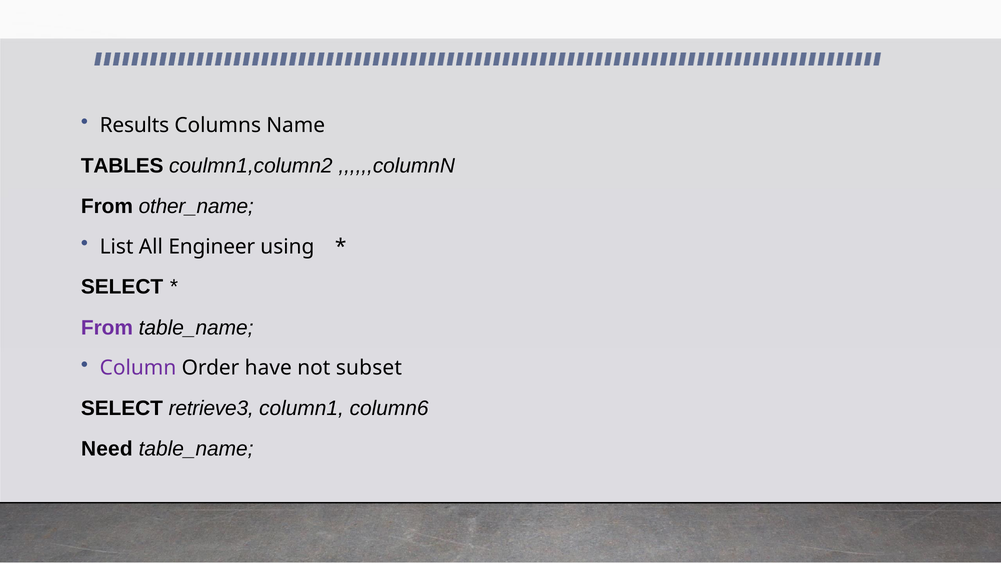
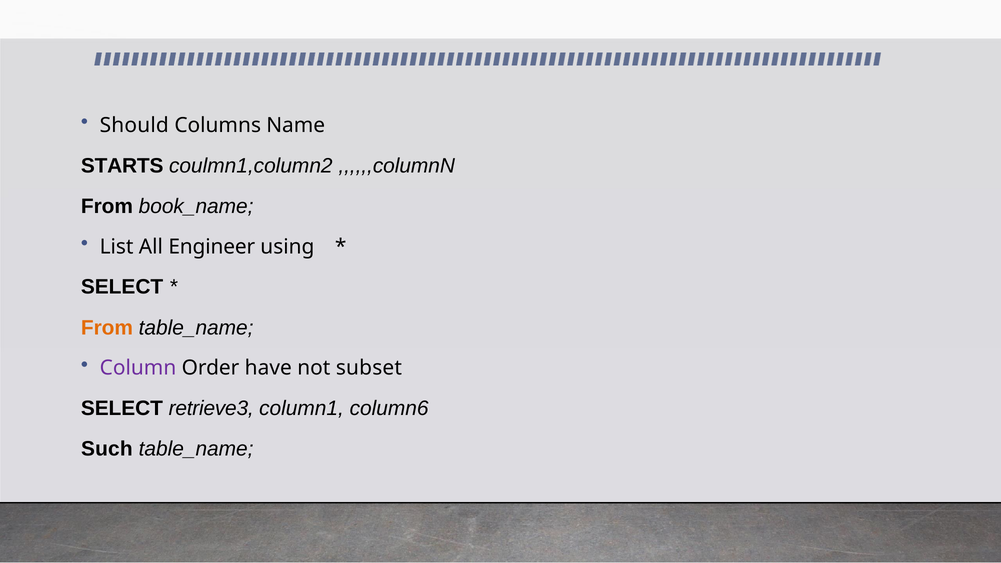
Results: Results -> Should
TABLES: TABLES -> STARTS
other_name: other_name -> book_name
From at (107, 328) colour: purple -> orange
Need: Need -> Such
